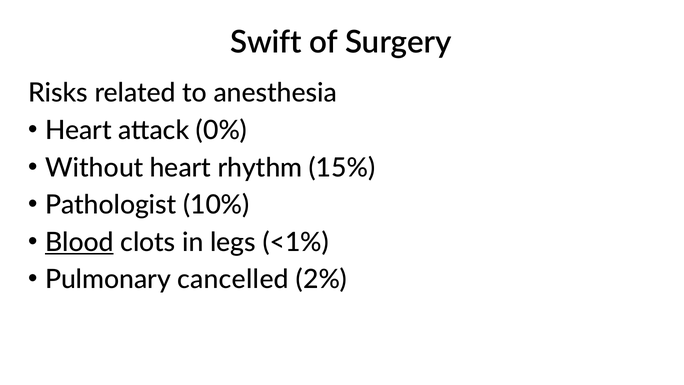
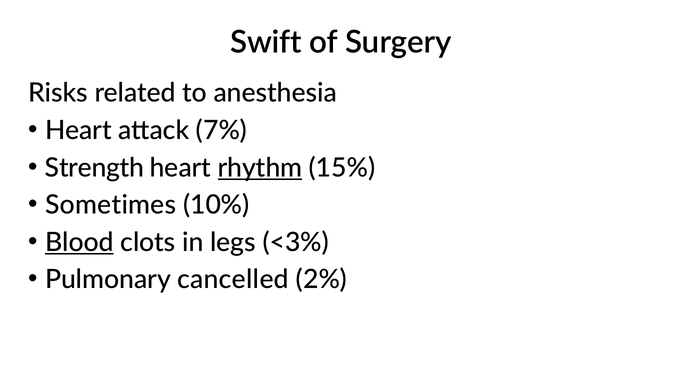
0%: 0% -> 7%
Without: Without -> Strength
rhythm underline: none -> present
Pathologist: Pathologist -> Sometimes
<1%: <1% -> <3%
